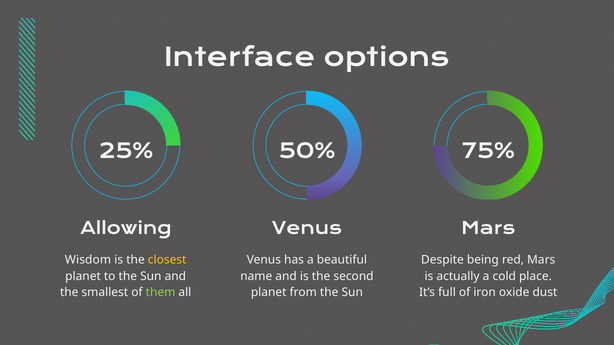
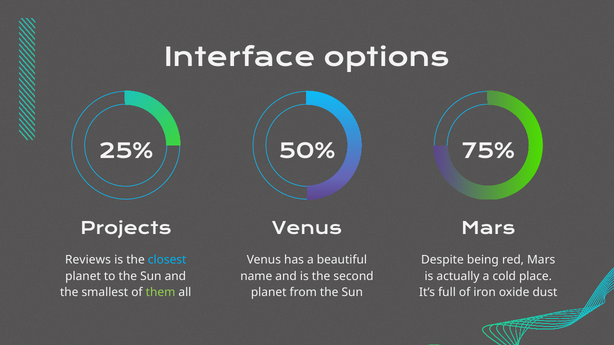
Allowing: Allowing -> Projects
Wisdom: Wisdom -> Reviews
closest colour: yellow -> light blue
